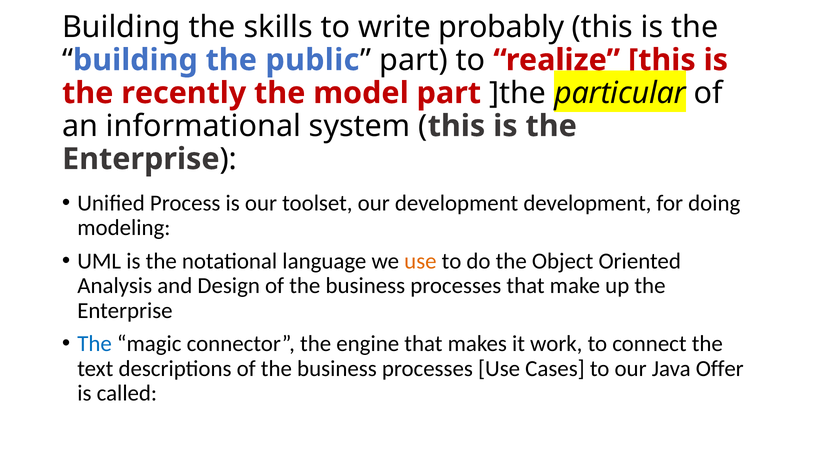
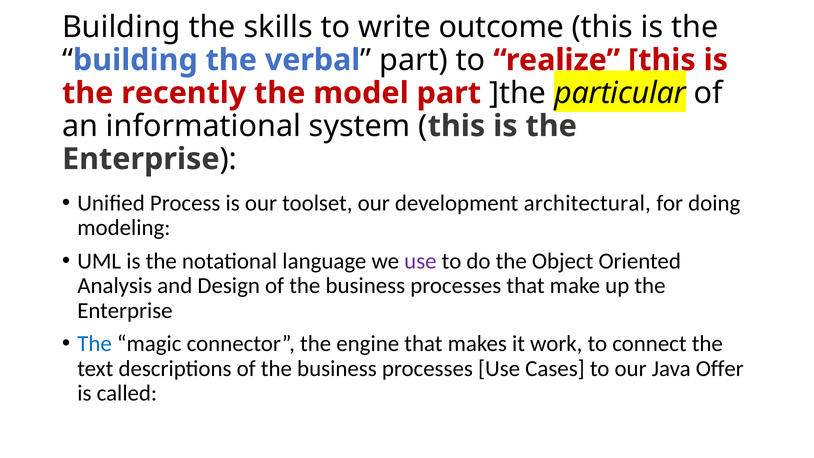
probably: probably -> outcome
public: public -> verbal
development development: development -> architectural
use at (420, 261) colour: orange -> purple
